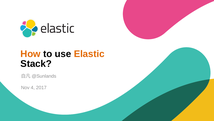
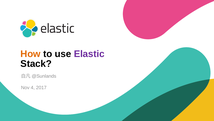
Elastic colour: orange -> purple
